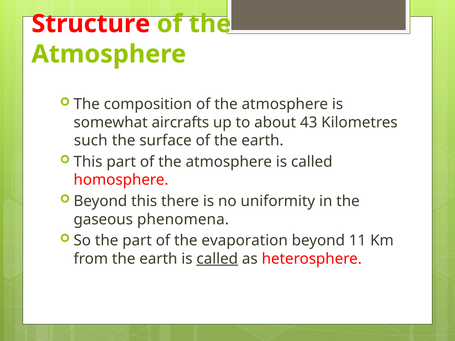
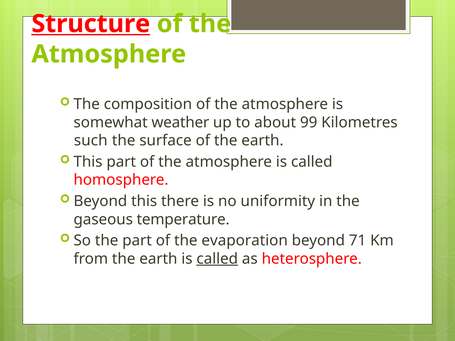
Structure underline: none -> present
aircrafts: aircrafts -> weather
43: 43 -> 99
phenomena: phenomena -> temperature
11: 11 -> 71
